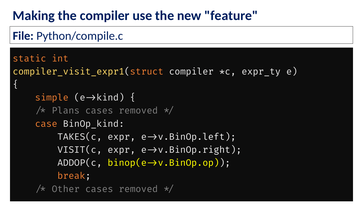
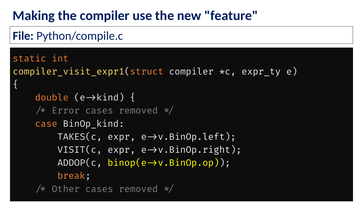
simple: simple -> double
Plans: Plans -> Error
